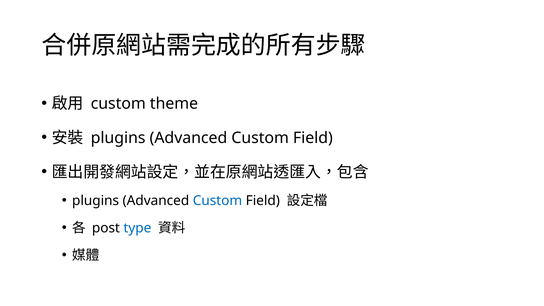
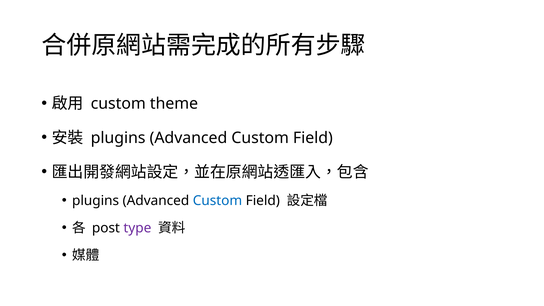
type colour: blue -> purple
